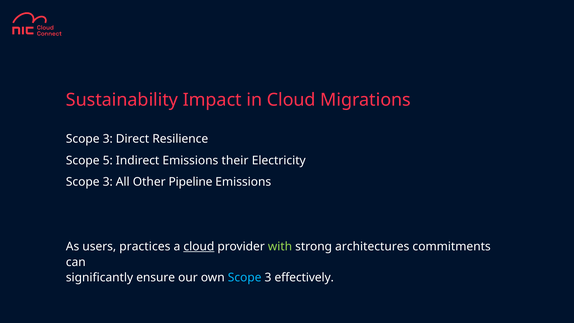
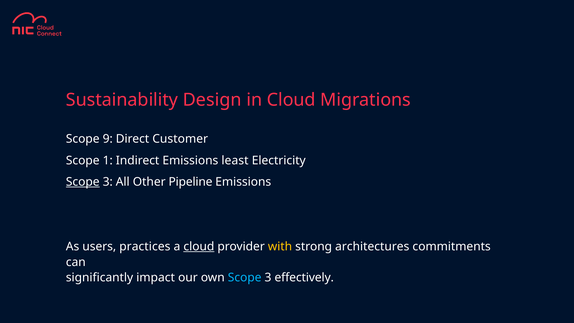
Impact: Impact -> Design
3 at (108, 139): 3 -> 9
Resilience: Resilience -> Customer
5: 5 -> 1
their: their -> least
Scope at (83, 182) underline: none -> present
with colour: light green -> yellow
ensure: ensure -> impact
